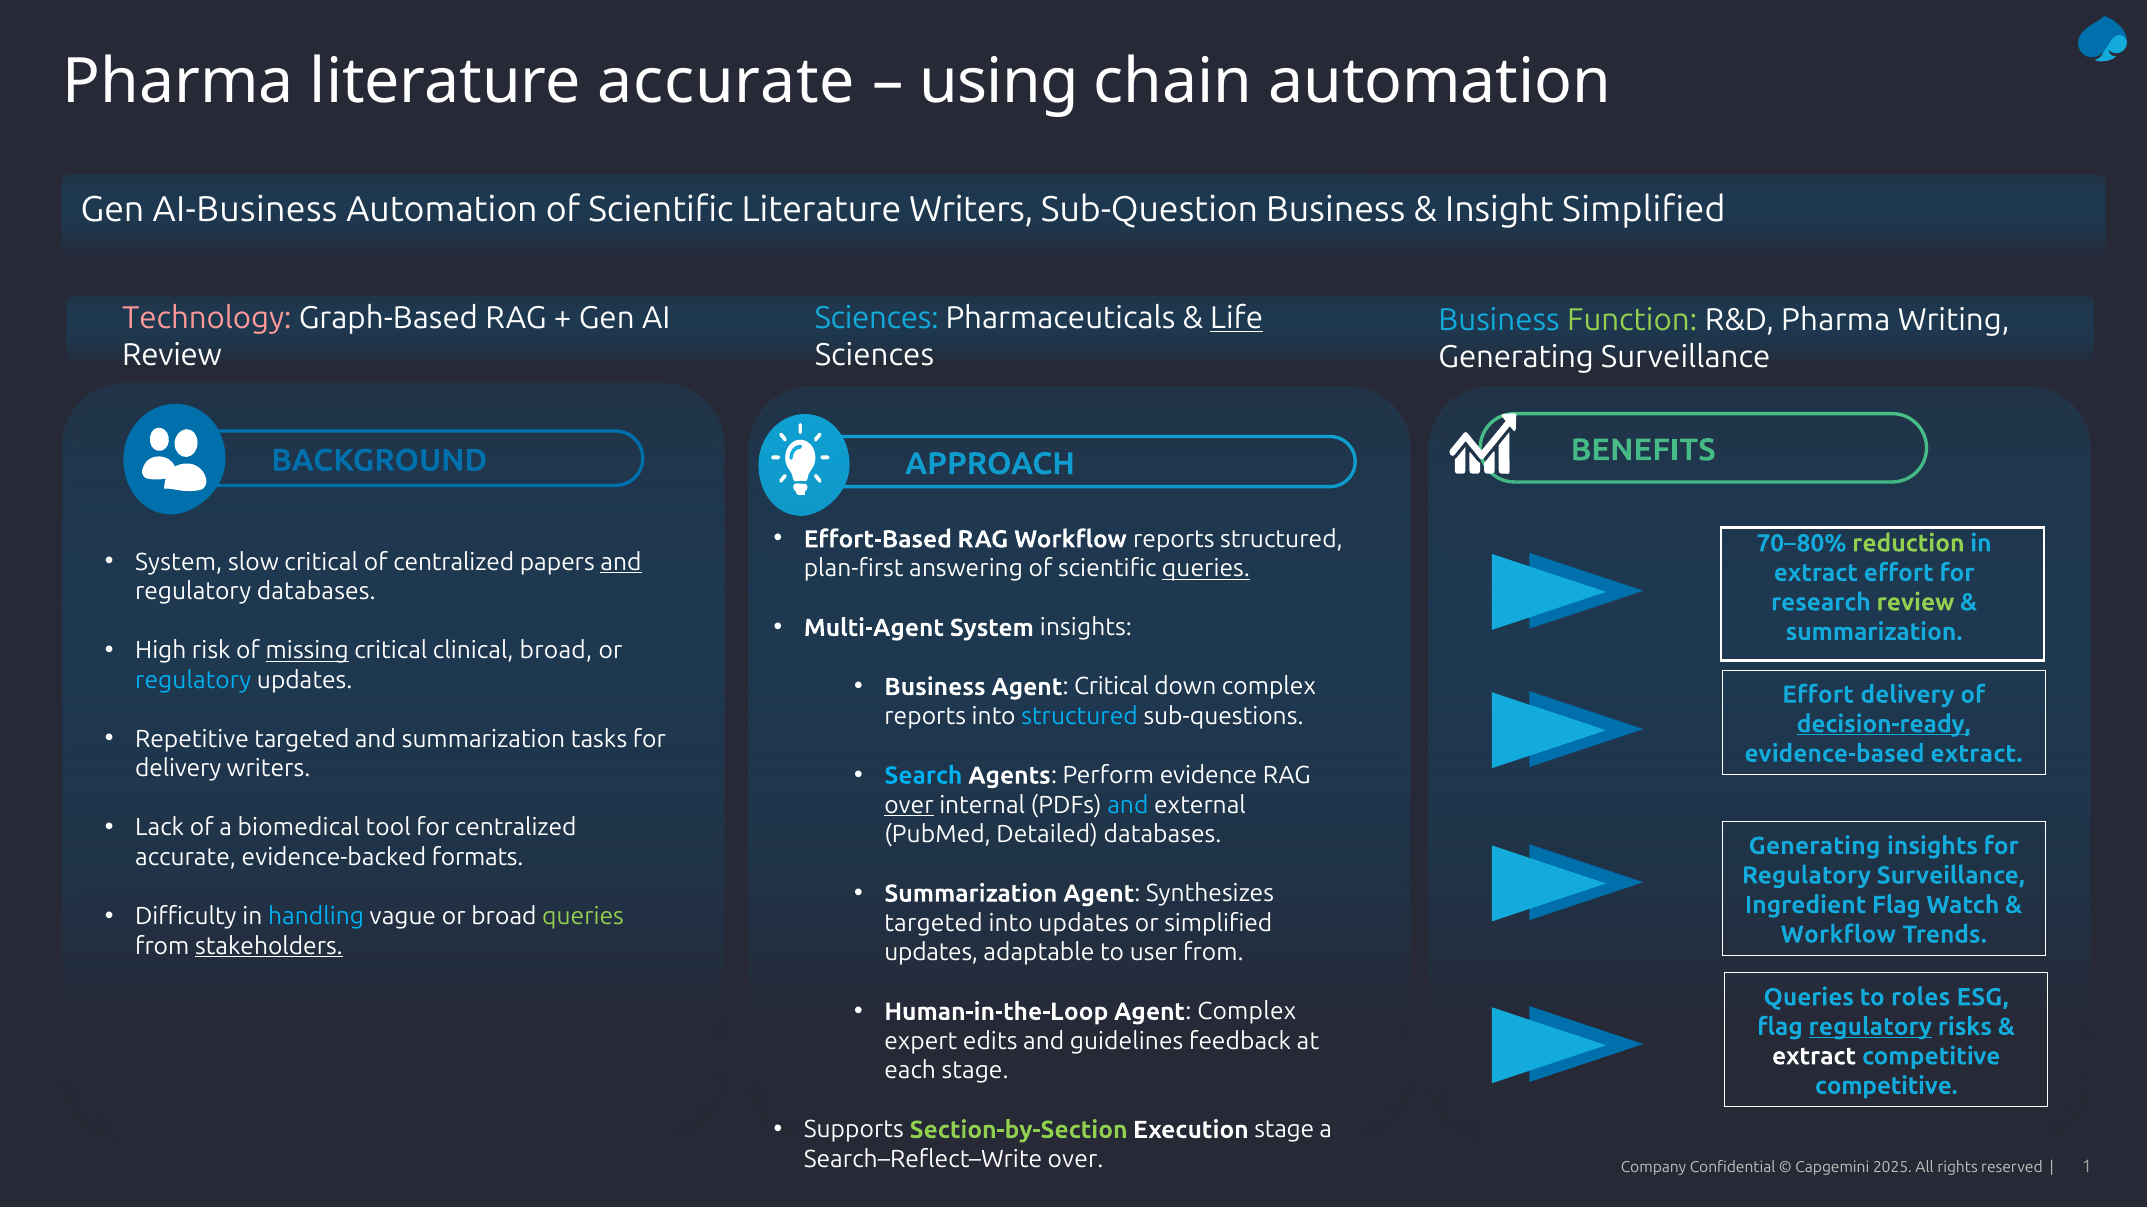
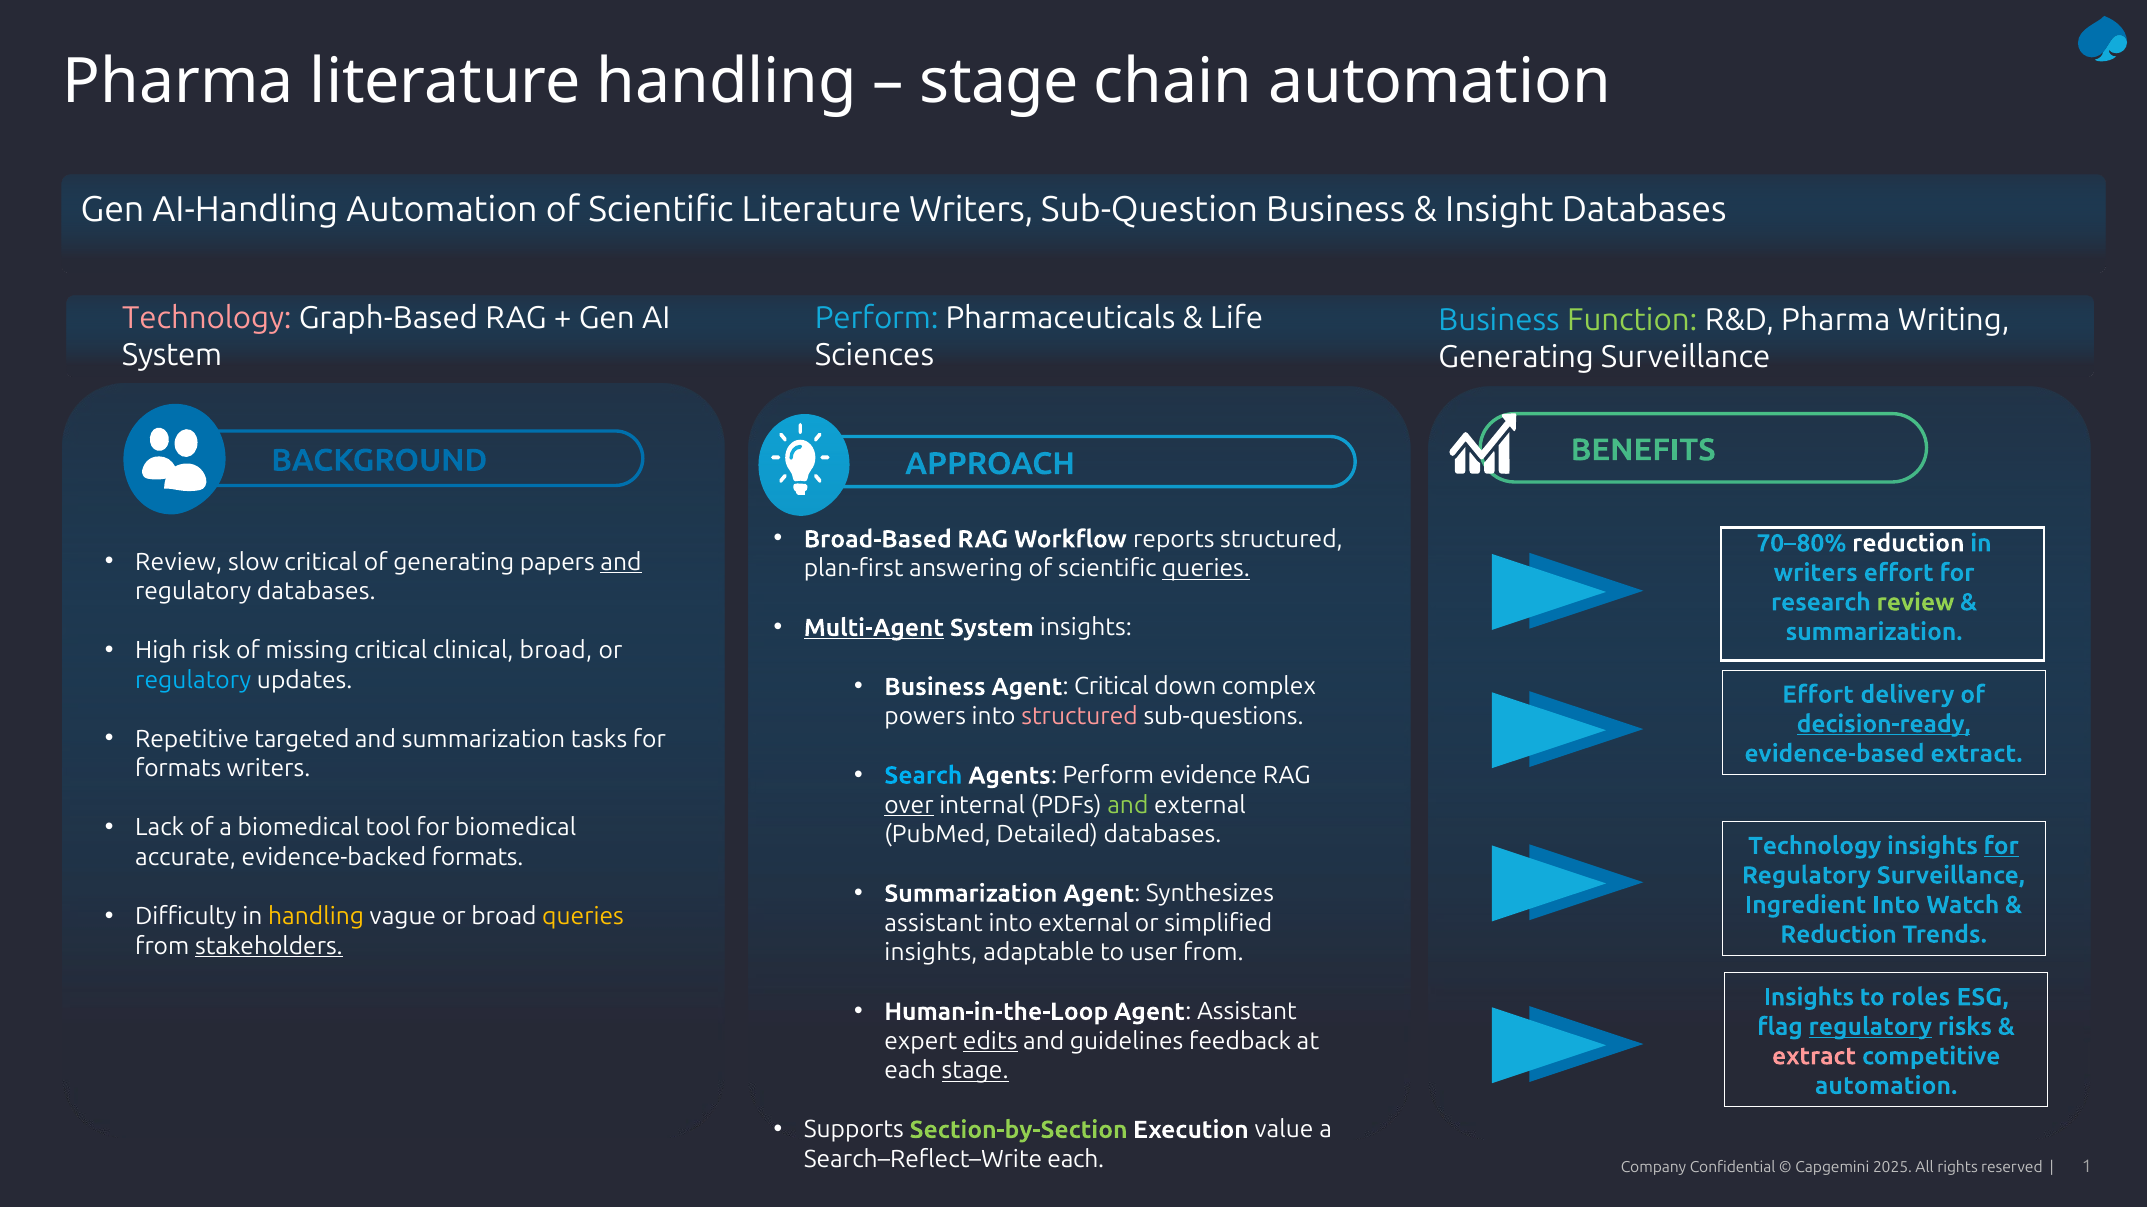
literature accurate: accurate -> handling
using at (999, 81): using -> stage
AI-Business: AI-Business -> AI-Handling
Insight Simplified: Simplified -> Databases
Sciences at (877, 318): Sciences -> Perform
Life underline: present -> none
Review at (172, 356): Review -> System
Effort-Based: Effort-Based -> Broad-Based
reduction at (1908, 544) colour: light green -> white
System at (179, 562): System -> Review
of centralized: centralized -> generating
extract at (1816, 573): extract -> writers
Multi-Agent underline: none -> present
missing underline: present -> none
reports at (925, 717): reports -> powers
structured at (1080, 717) colour: light blue -> pink
delivery at (178, 769): delivery -> formats
and at (1128, 805) colour: light blue -> light green
for centralized: centralized -> biomedical
Generating at (1815, 846): Generating -> Technology
for at (2001, 846) underline: none -> present
Ingredient Flag: Flag -> Into
handling at (316, 917) colour: light blue -> yellow
queries at (583, 917) colour: light green -> yellow
targeted at (934, 924): targeted -> assistant
into updates: updates -> external
Workflow at (1838, 935): Workflow -> Reduction
updates at (931, 953): updates -> insights
Queries at (1809, 998): Queries -> Insights
Agent Complex: Complex -> Assistant
edits underline: none -> present
extract at (1814, 1057) colour: white -> pink
stage at (975, 1071) underline: none -> present
competitive at (1886, 1086): competitive -> automation
Execution stage: stage -> value
Search–Reflect–Write over: over -> each
